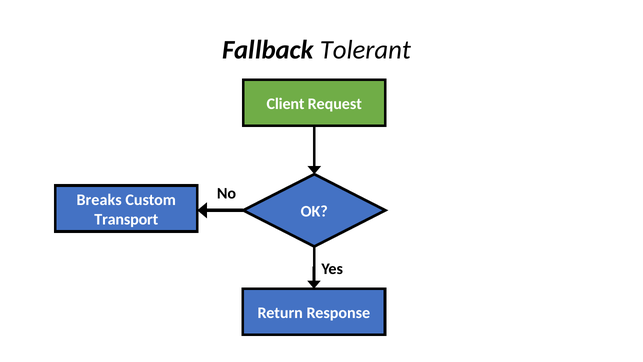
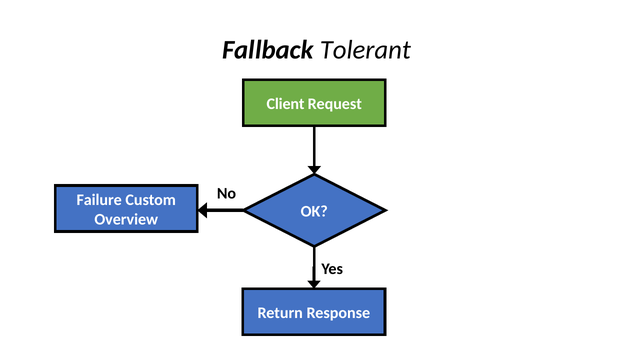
Breaks: Breaks -> Failure
Transport: Transport -> Overview
